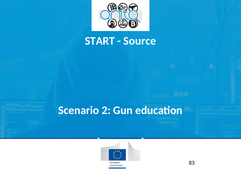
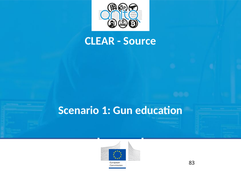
START: START -> CLEAR
2: 2 -> 1
